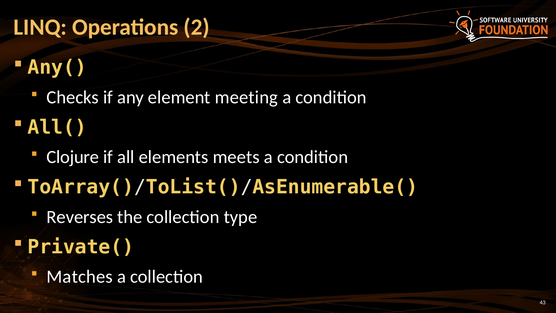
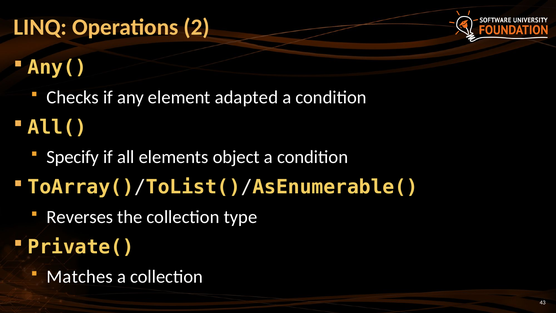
meeting: meeting -> adapted
Clojure: Clojure -> Specify
meets: meets -> object
